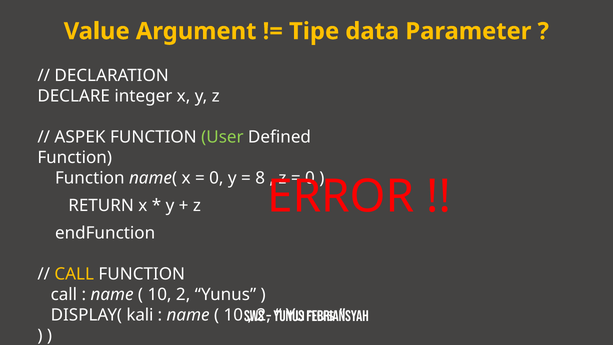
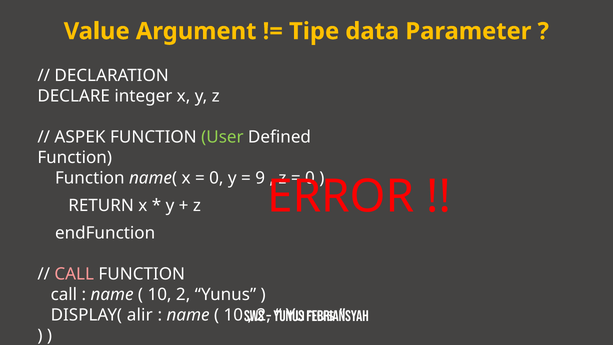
8: 8 -> 9
CALL at (74, 274) colour: yellow -> pink
kali: kali -> alir
